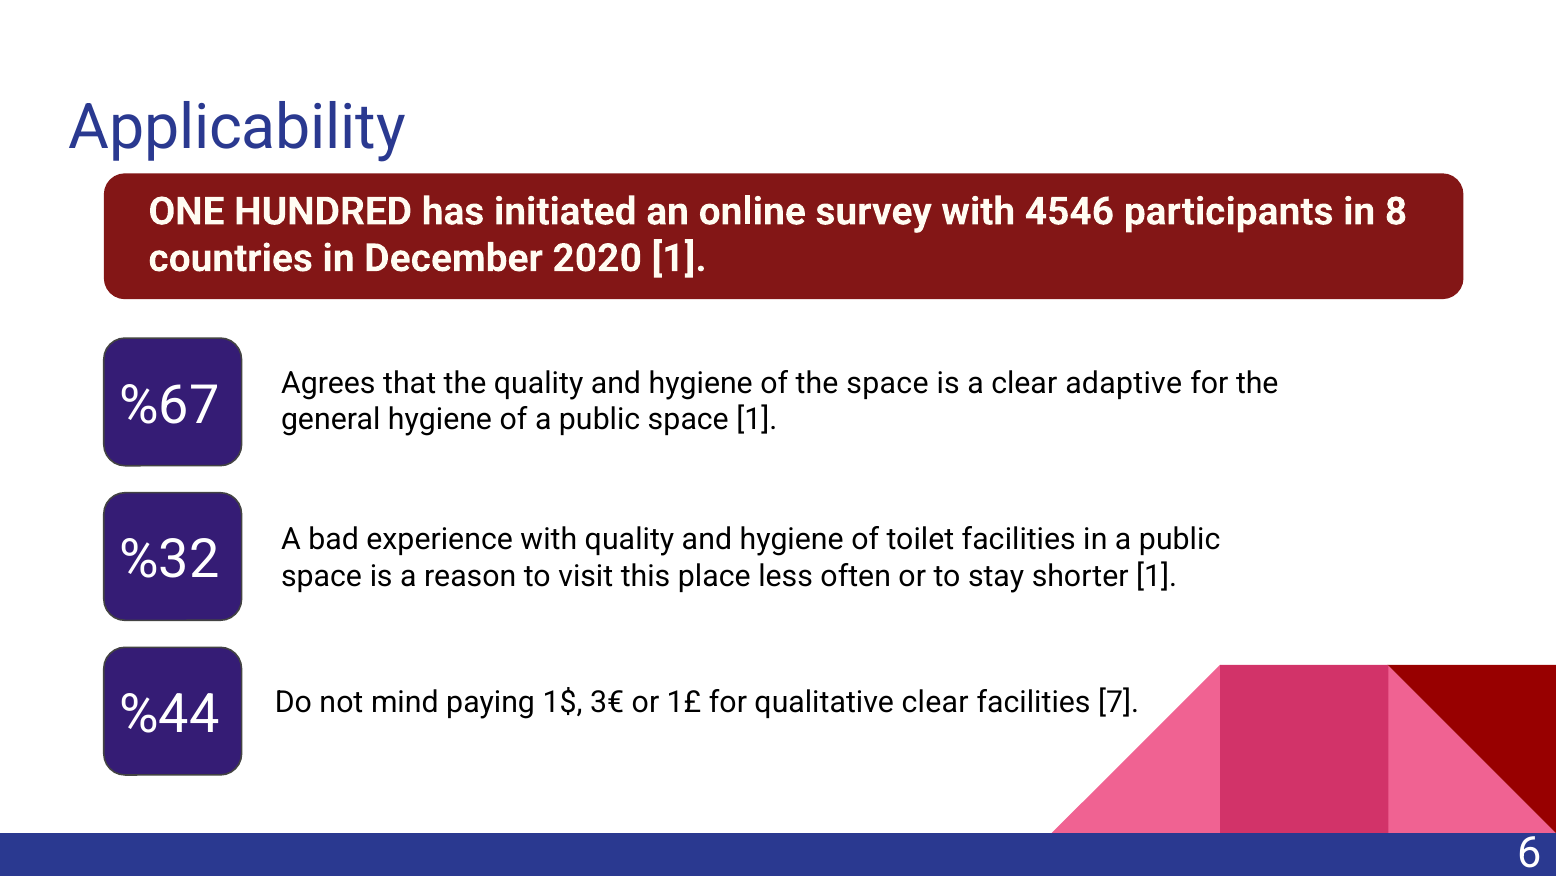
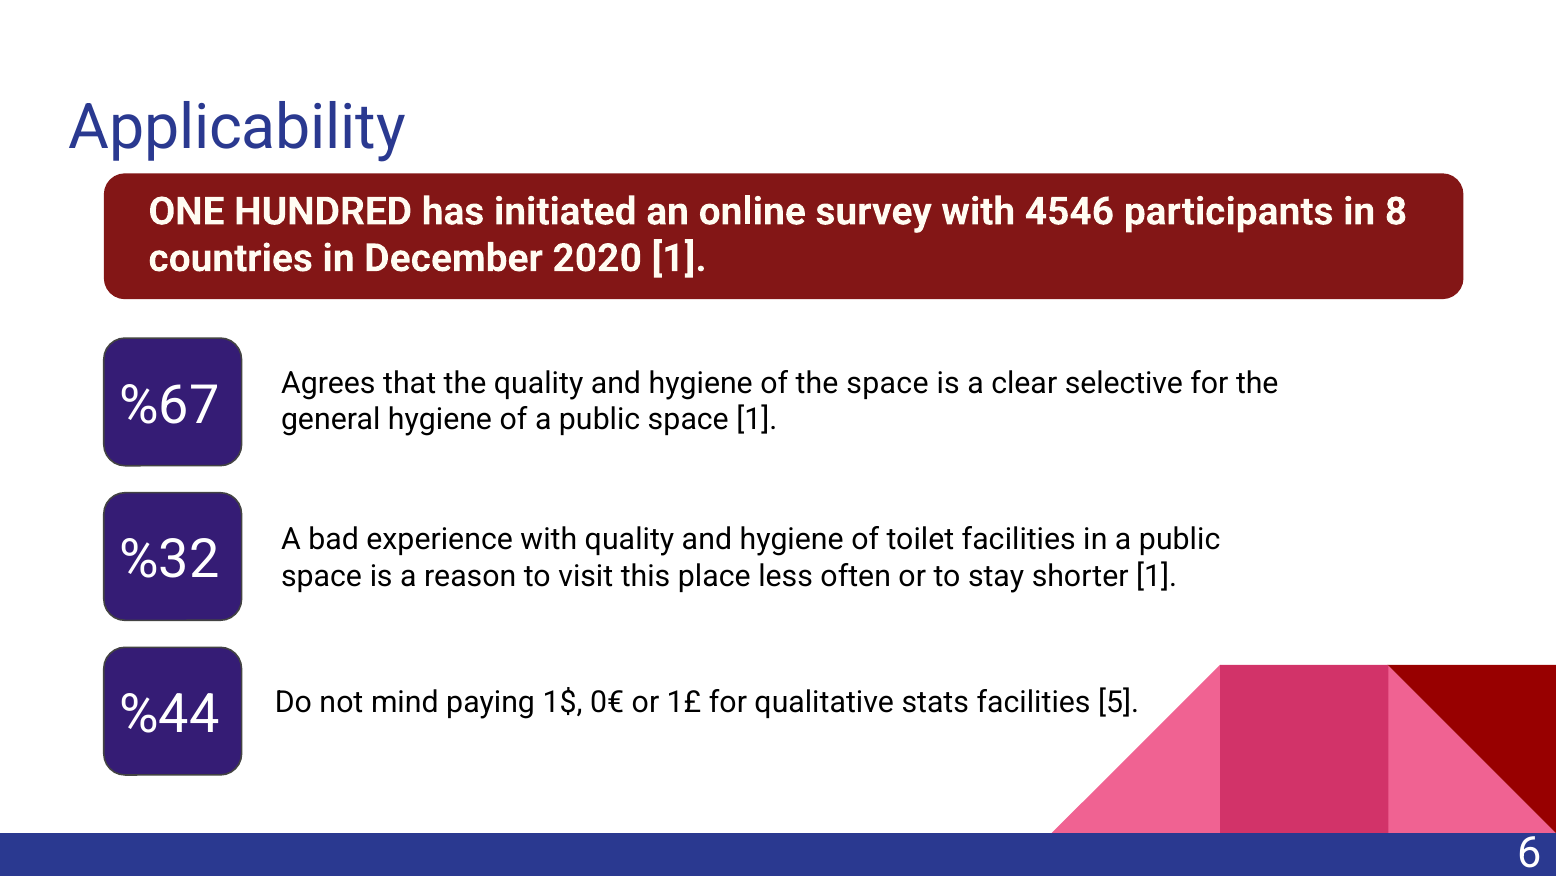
adaptive: adaptive -> selective
3€: 3€ -> 0€
qualitative clear: clear -> stats
7: 7 -> 5
